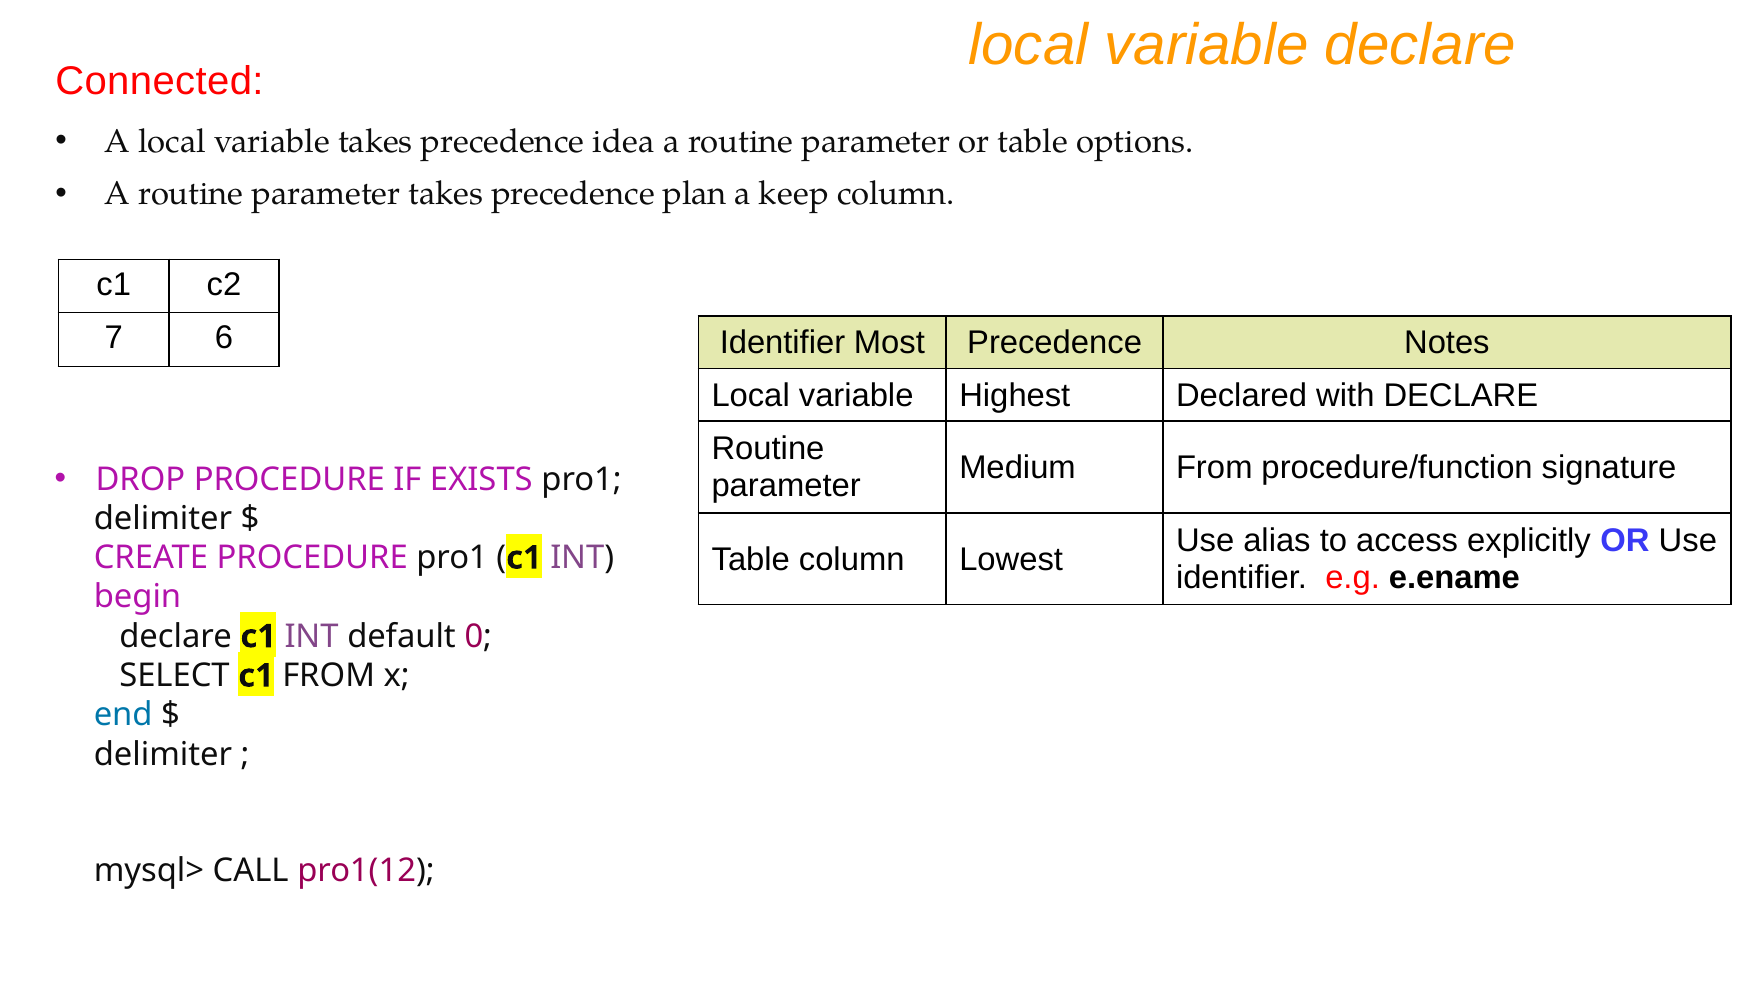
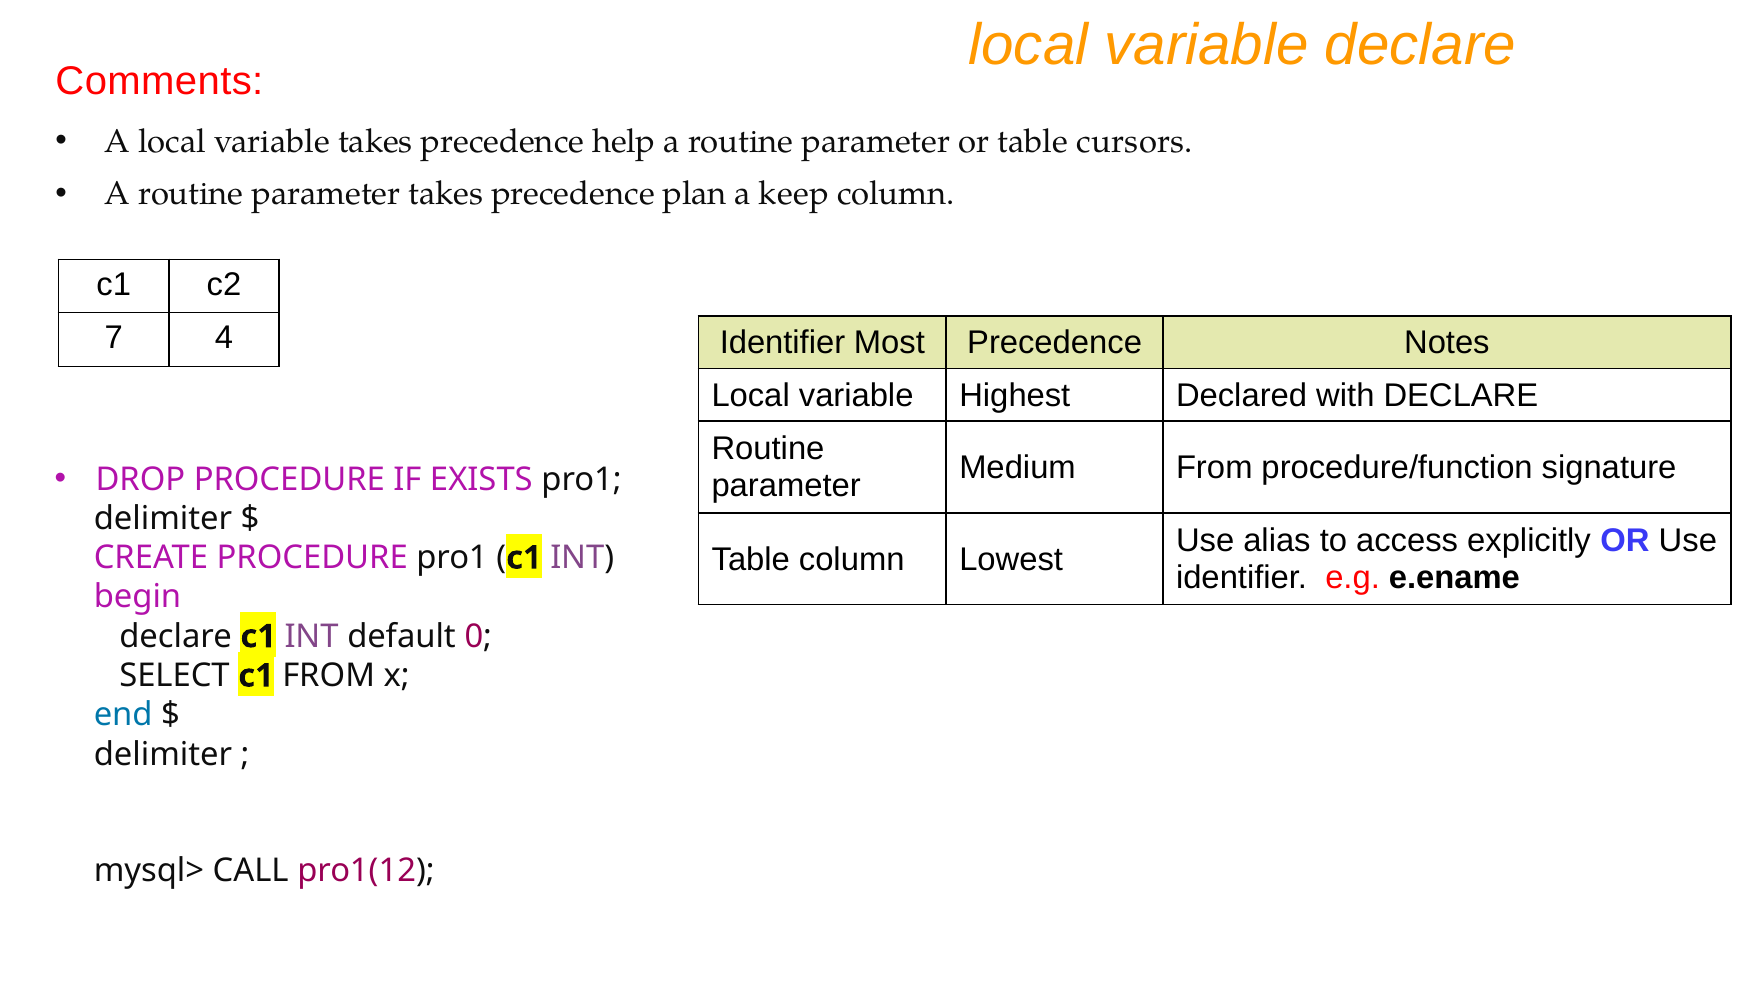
Connected: Connected -> Comments
idea: idea -> help
options: options -> cursors
6: 6 -> 4
